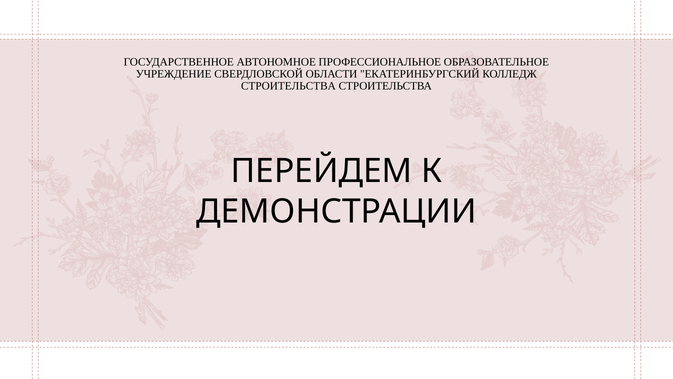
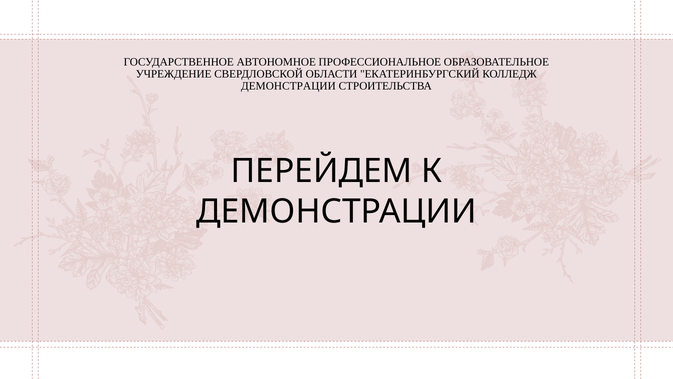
СТРОИТЕЛЬСТВА at (288, 86): СТРОИТЕЛЬСТВА -> ДЕМОНСТРАЦИИ
